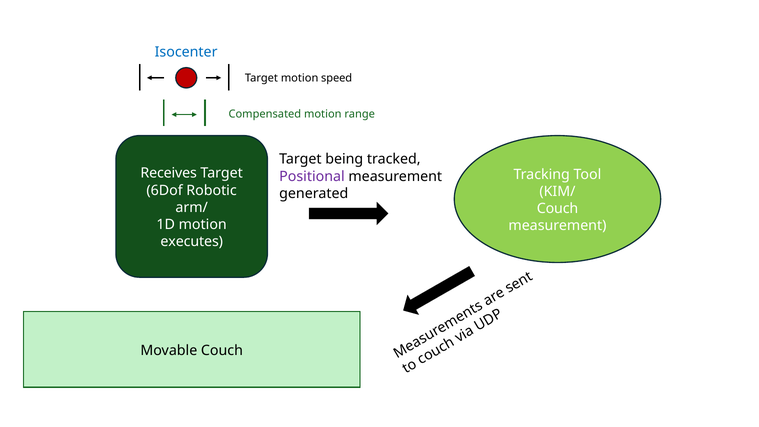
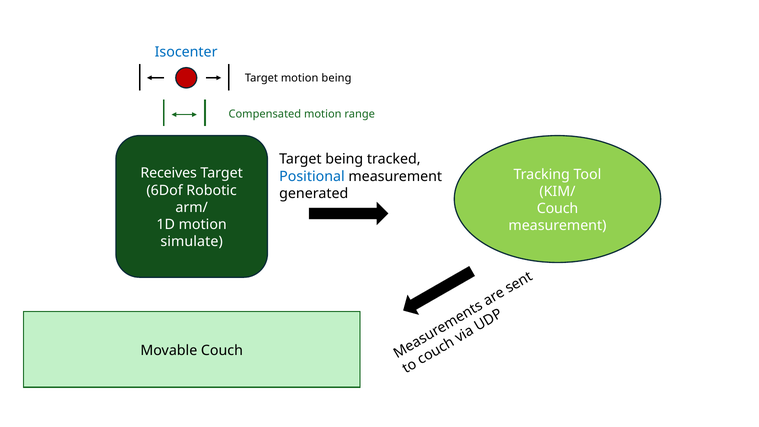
motion speed: speed -> being
Positional colour: purple -> blue
executes: executes -> simulate
